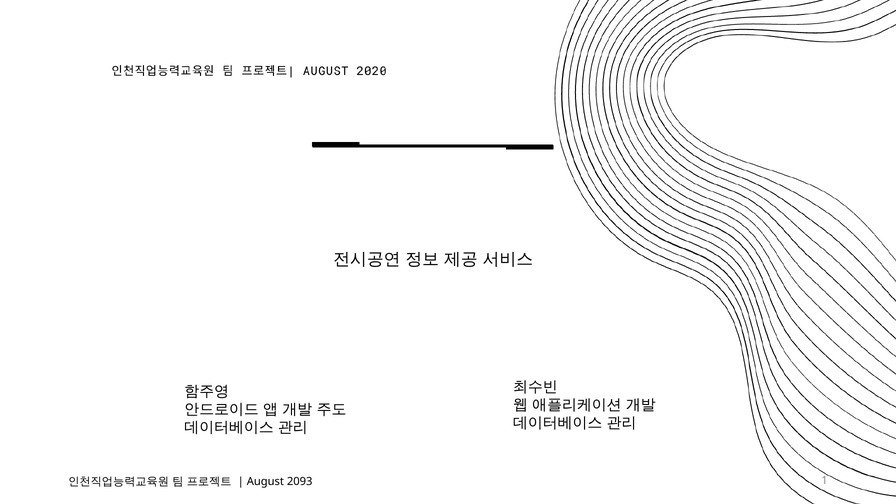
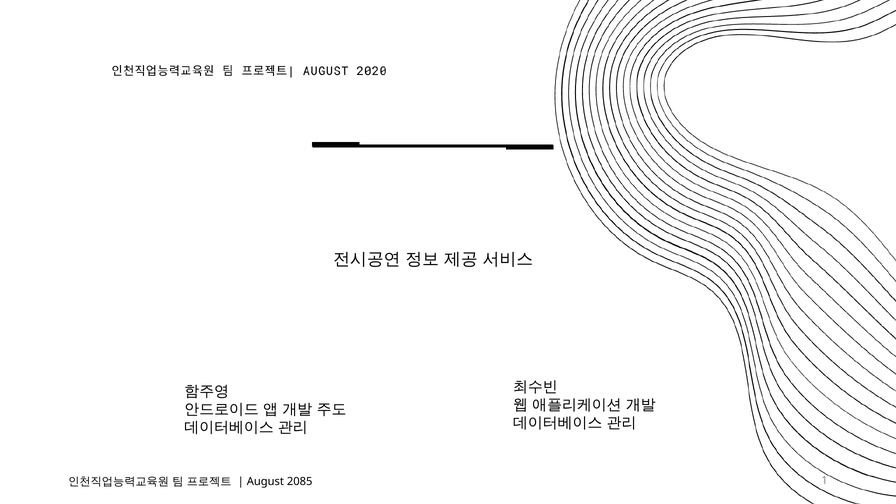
2093: 2093 -> 2085
